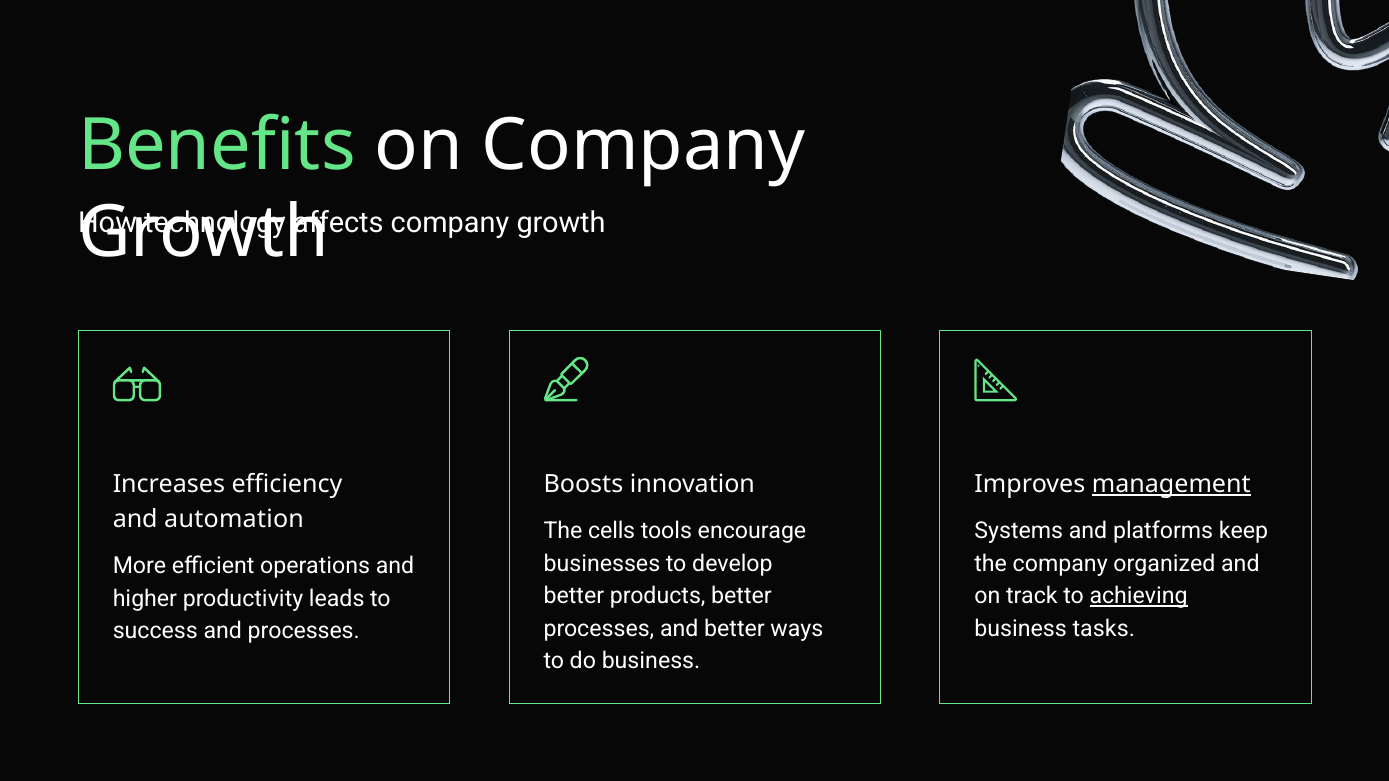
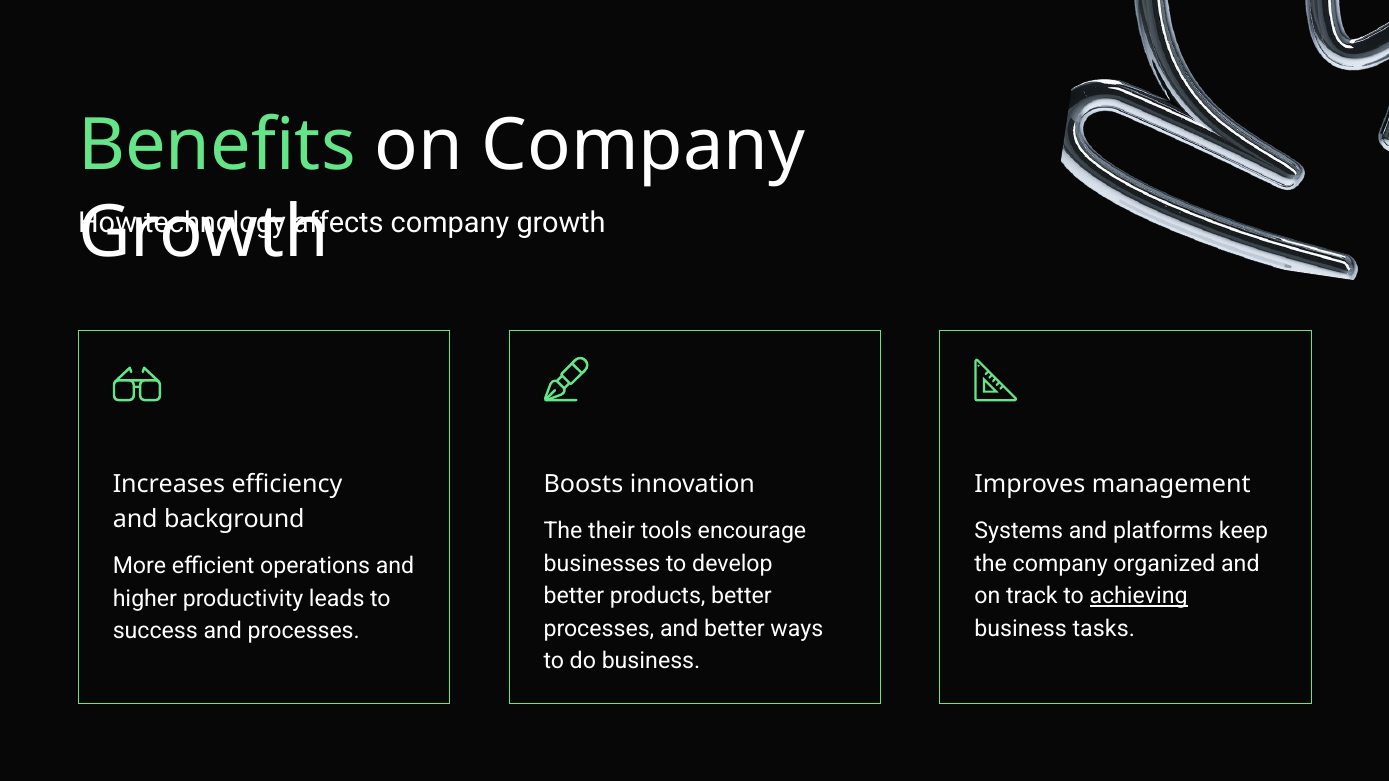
management underline: present -> none
automation: automation -> background
cells: cells -> their
